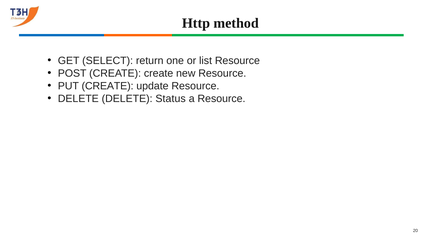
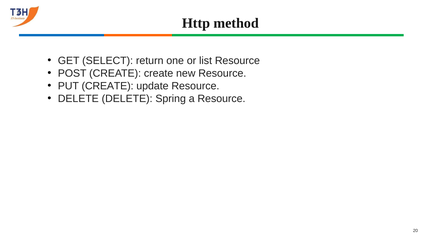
Status: Status -> Spring
